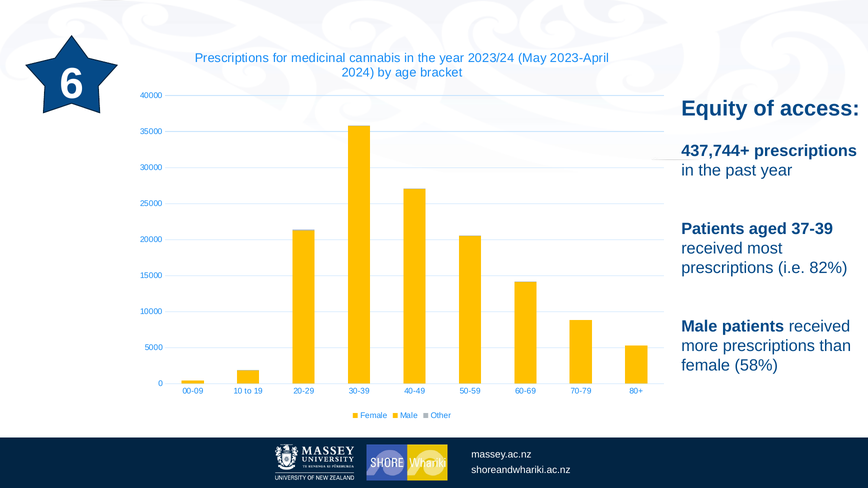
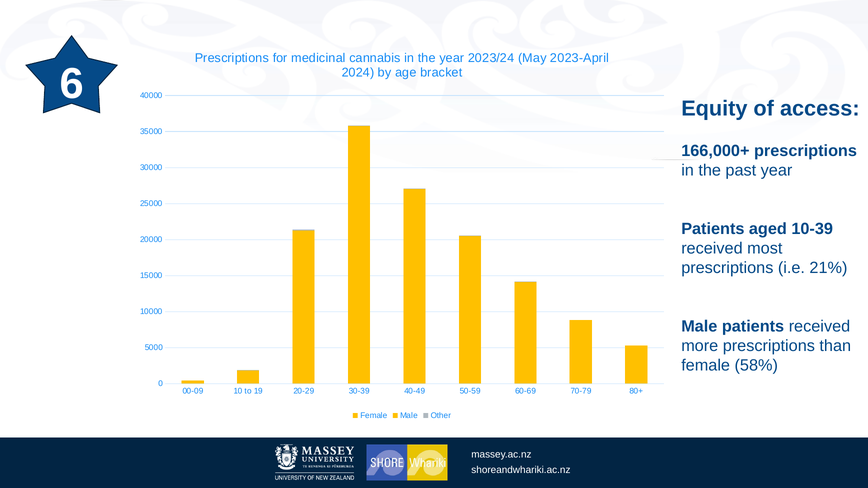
437,744+: 437,744+ -> 166,000+
37-39: 37-39 -> 10-39
82%: 82% -> 21%
